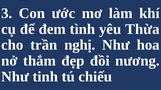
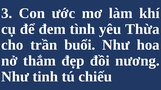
nghị: nghị -> buổi
